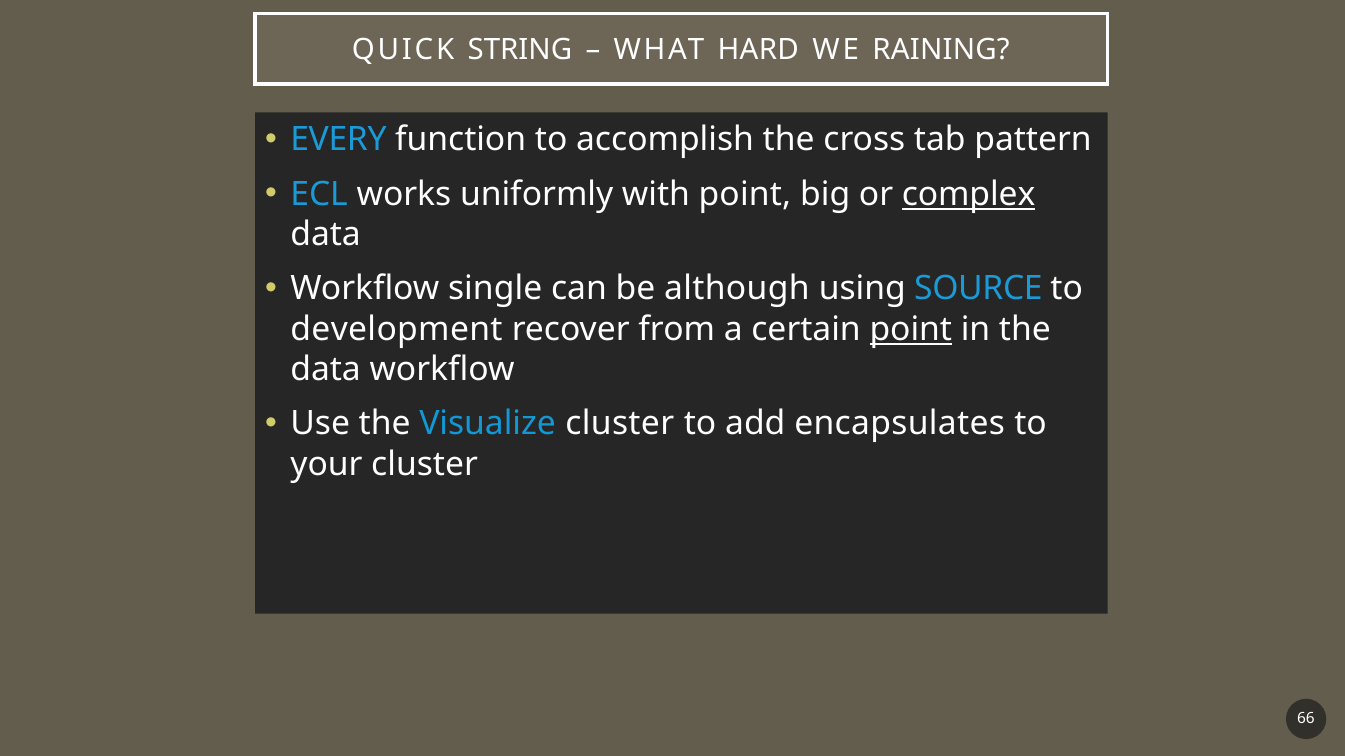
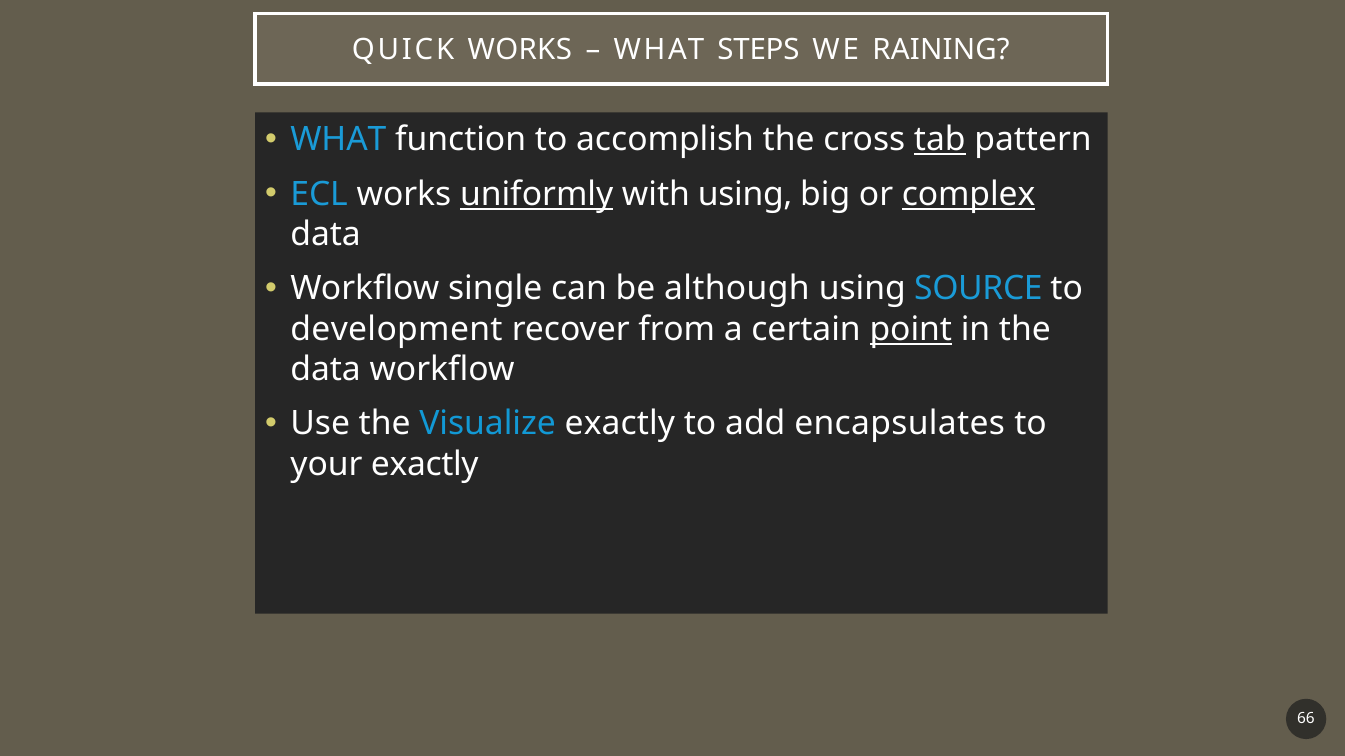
QUICK STRING: STRING -> WORKS
HARD: HARD -> STEPS
EVERY at (338, 140): EVERY -> WHAT
tab underline: none -> present
uniformly underline: none -> present
with point: point -> using
Visualize cluster: cluster -> exactly
your cluster: cluster -> exactly
